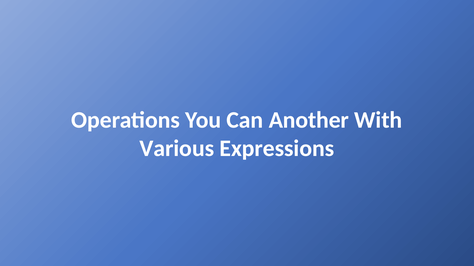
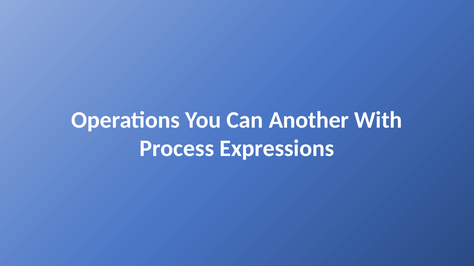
Various: Various -> Process
